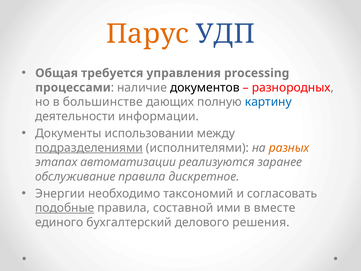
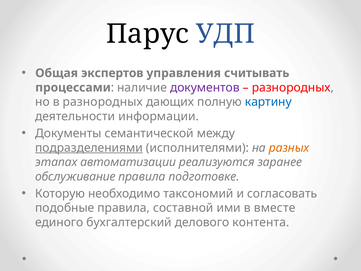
Парус colour: orange -> black
требуется: требуется -> экспертов
processing: processing -> считывать
документов colour: black -> purple
в большинстве: большинстве -> разнородных
использовании: использовании -> семантической
дискретное: дискретное -> подготовке
Энергии: Энергии -> Которую
подобные underline: present -> none
решения: решения -> контента
